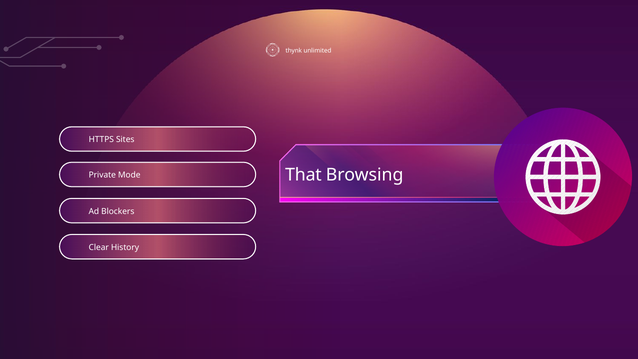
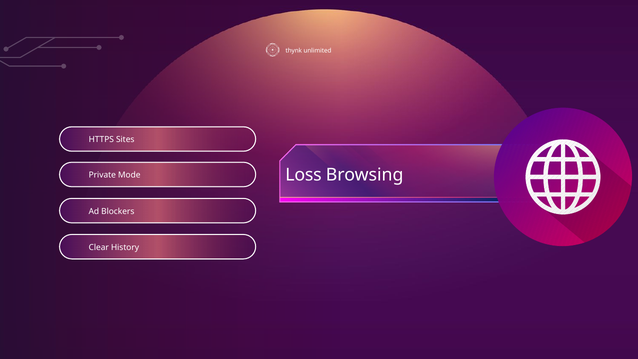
That: That -> Loss
